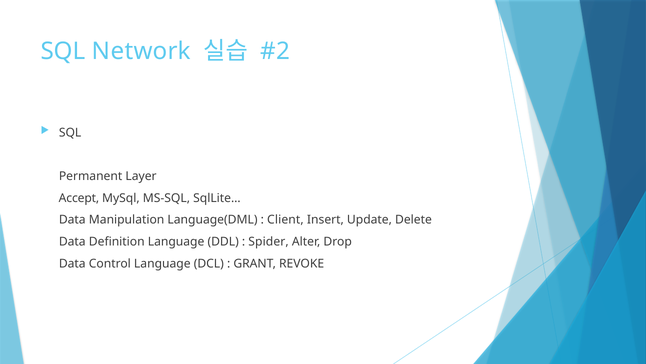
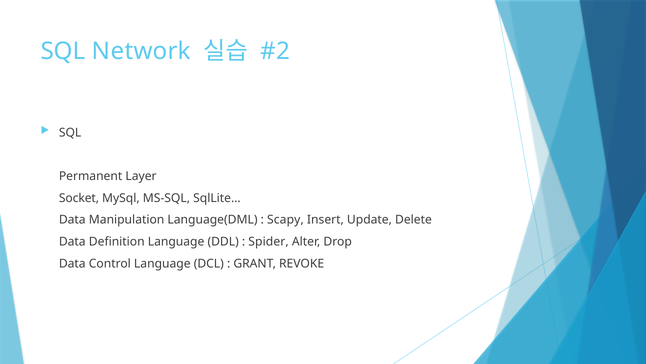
Accept: Accept -> Socket
Client: Client -> Scapy
